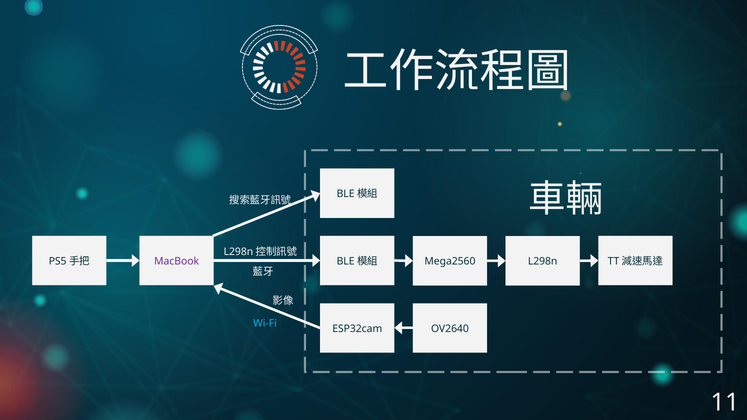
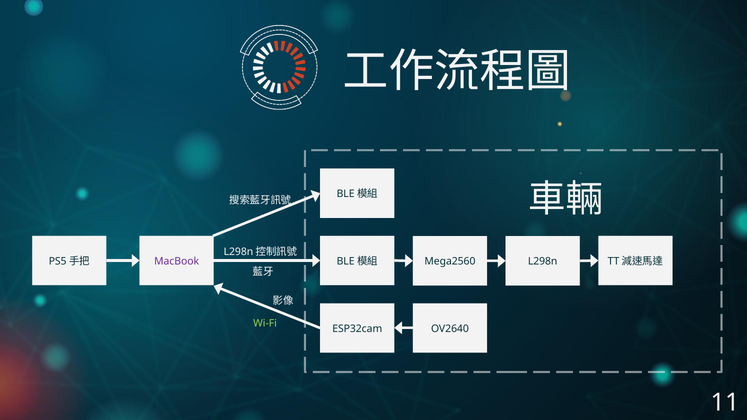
Wi-Fi colour: light blue -> light green
